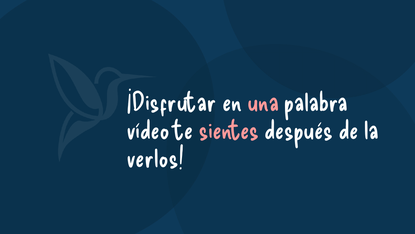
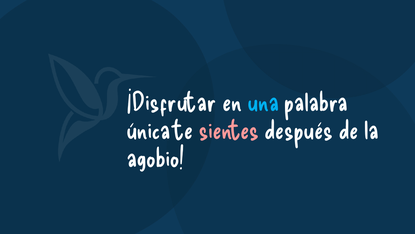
una colour: pink -> light blue
vídeo: vídeo -> única
verlos: verlos -> agobio
